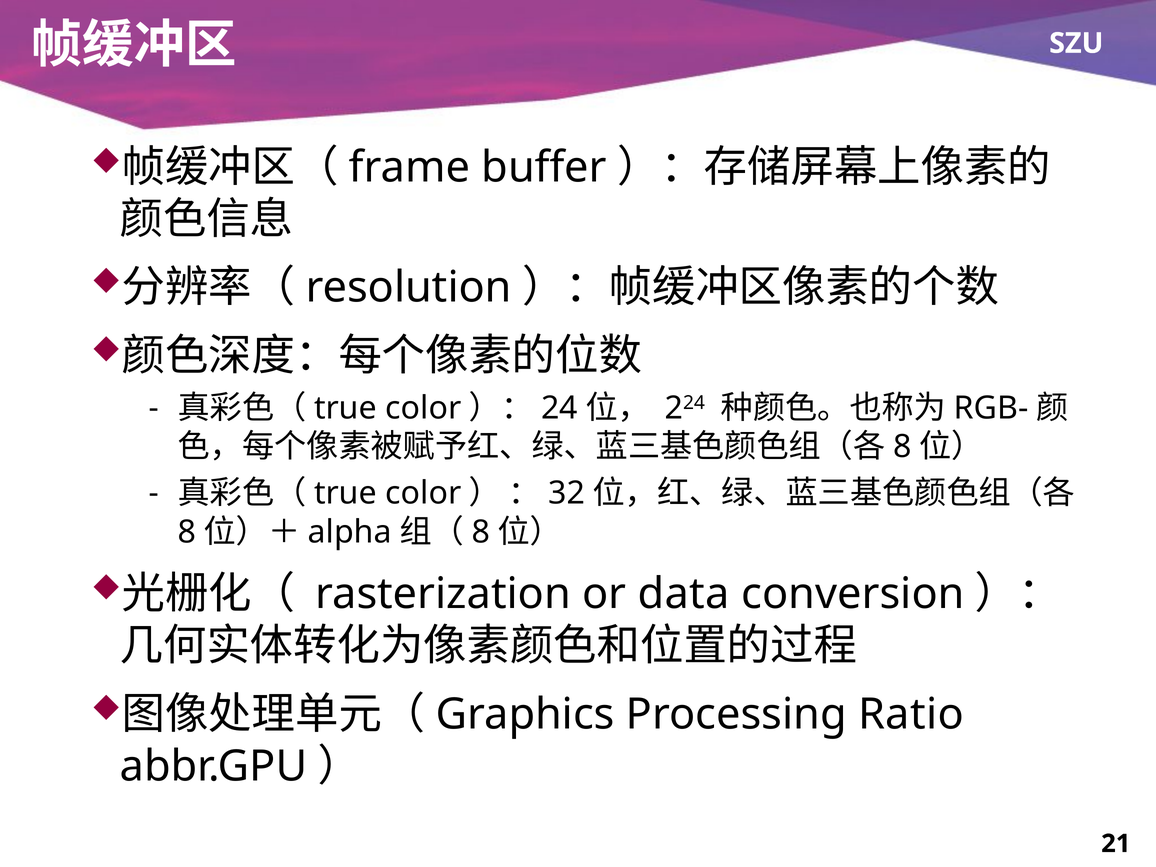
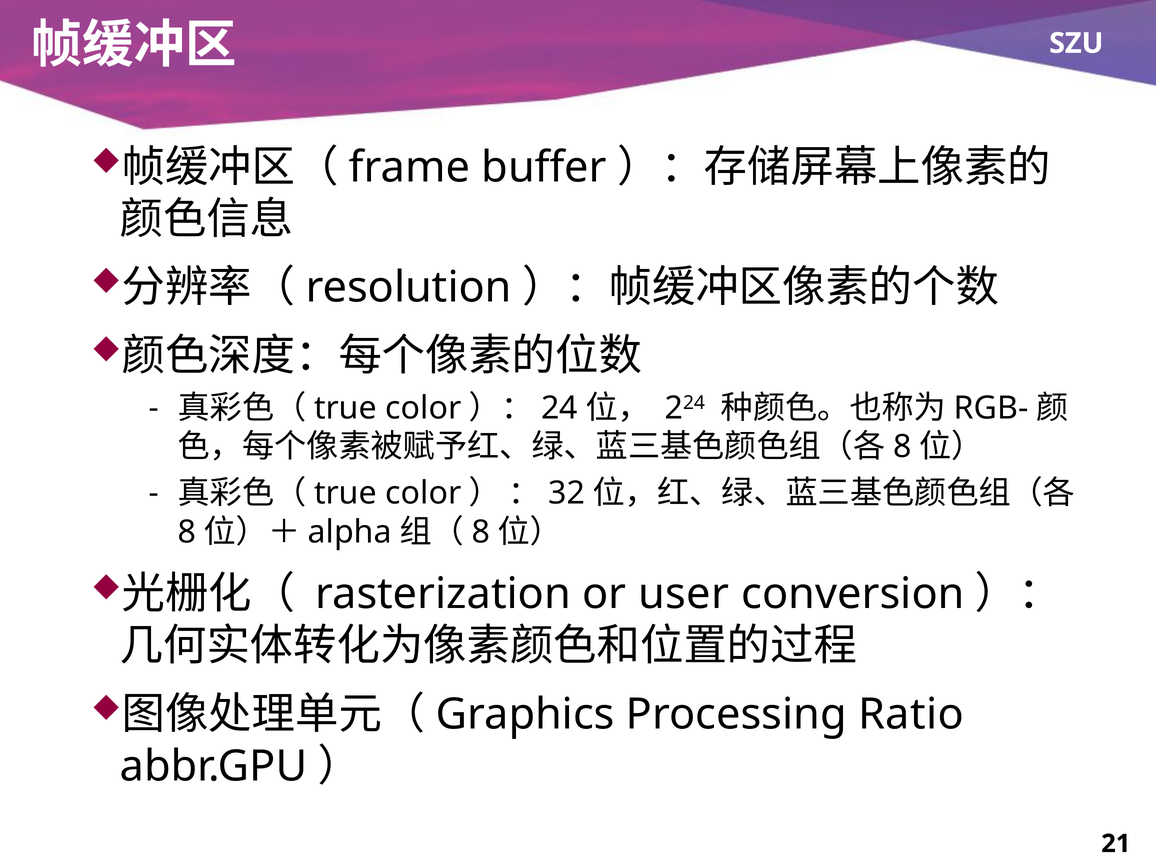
data: data -> user
